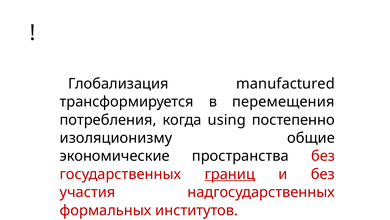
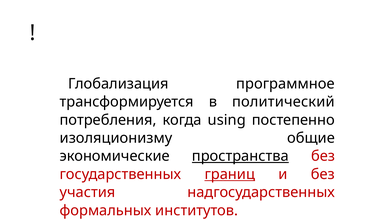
manufactured: manufactured -> программное
перемещения: перемещения -> политический
пространства underline: none -> present
